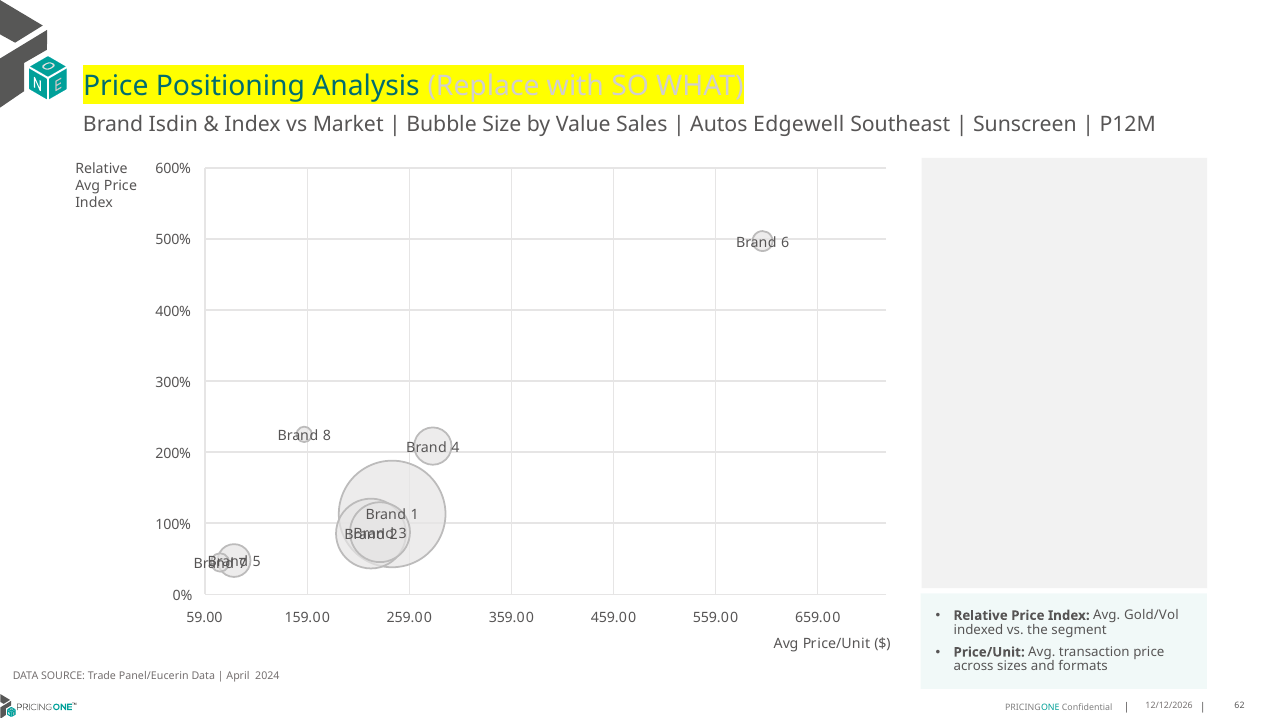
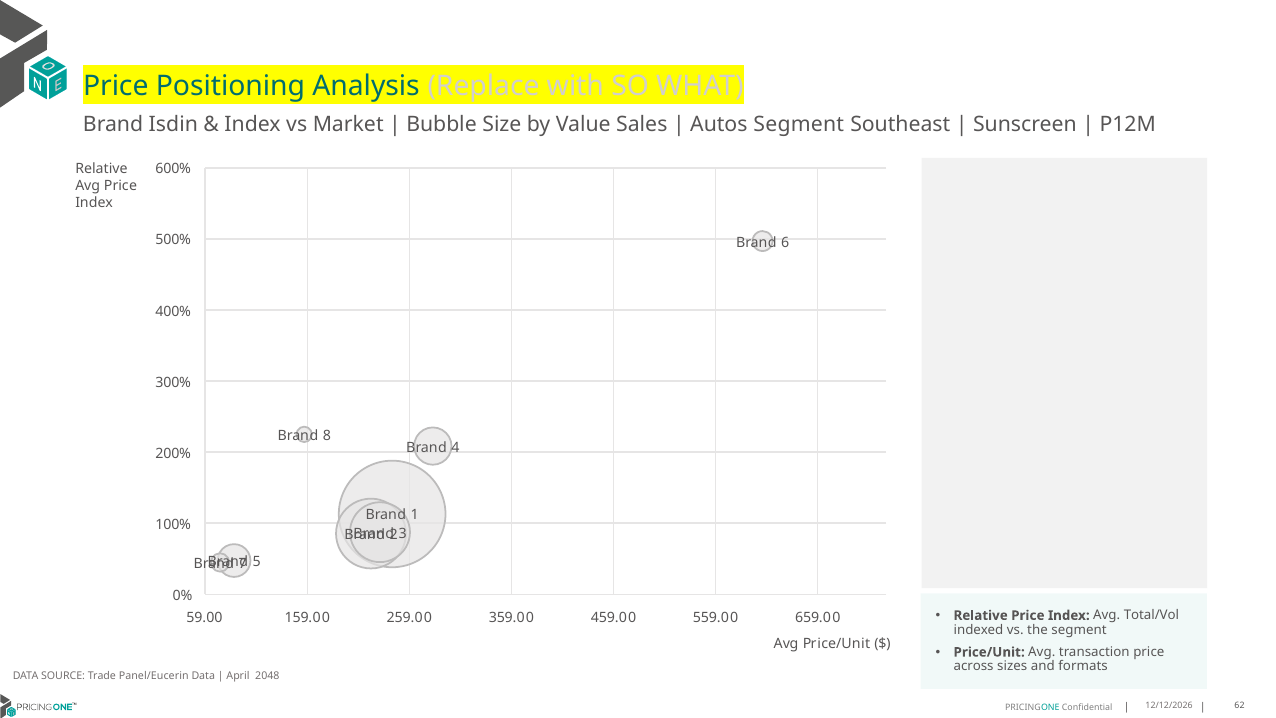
Autos Edgewell: Edgewell -> Segment
Gold/Vol: Gold/Vol -> Total/Vol
2024: 2024 -> 2048
